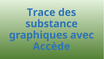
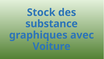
Trace: Trace -> Stock
Accède: Accède -> Voiture
